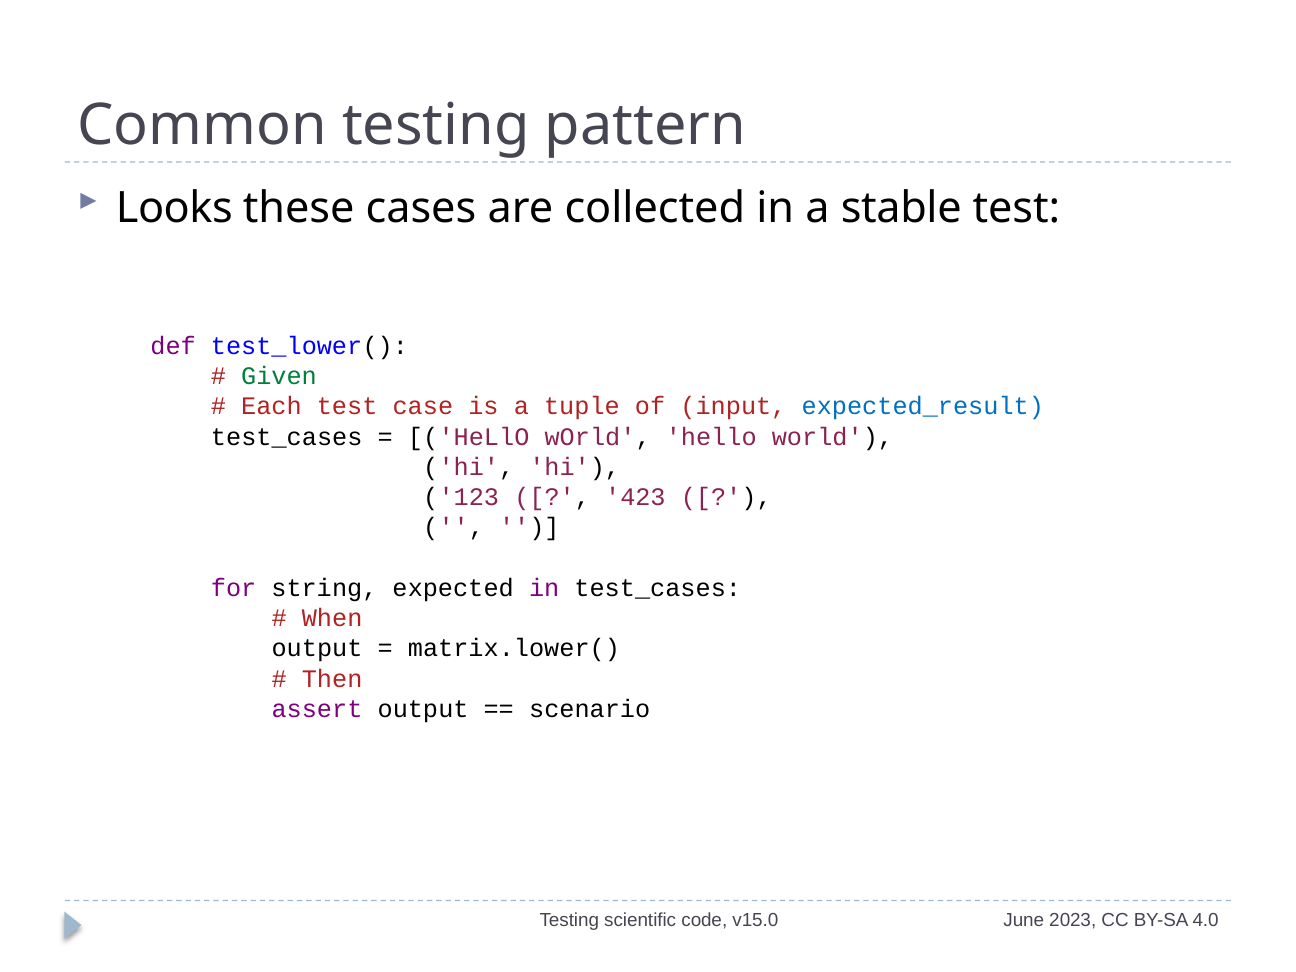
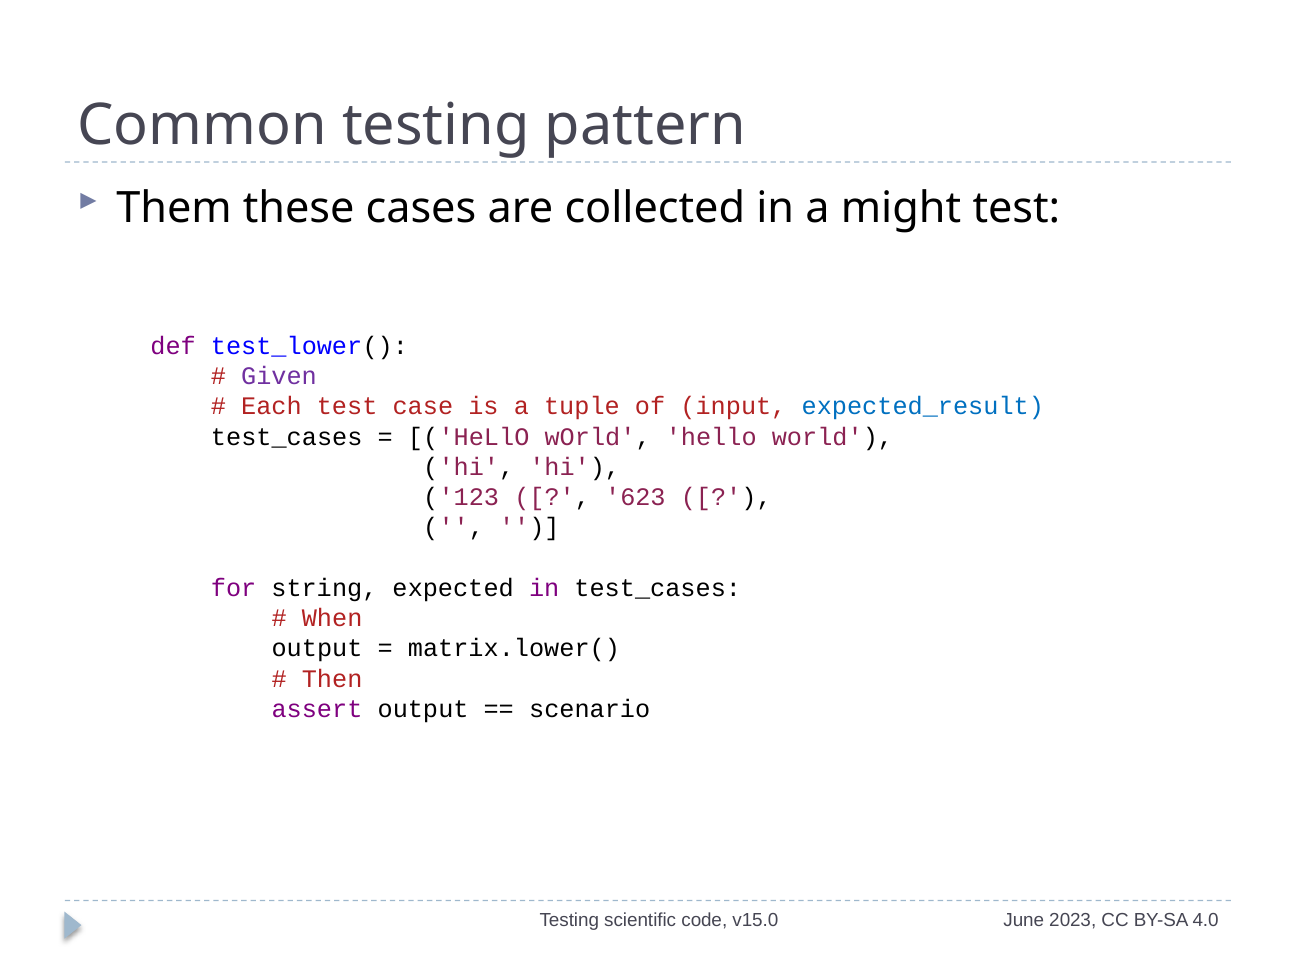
Looks: Looks -> Them
stable: stable -> might
Given colour: green -> purple
423: 423 -> 623
